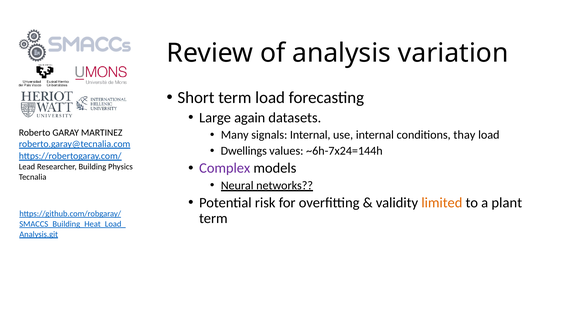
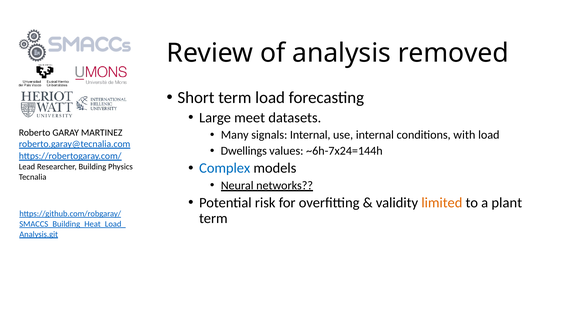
variation: variation -> removed
again: again -> meet
thay: thay -> with
Complex colour: purple -> blue
